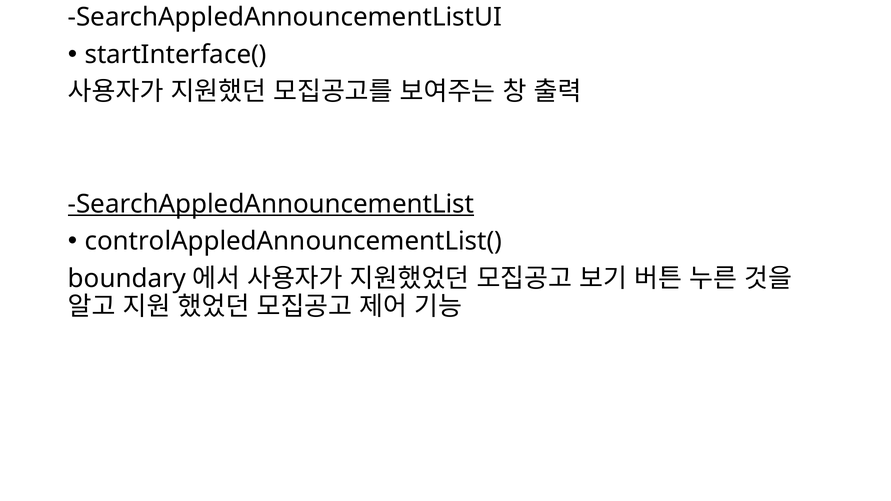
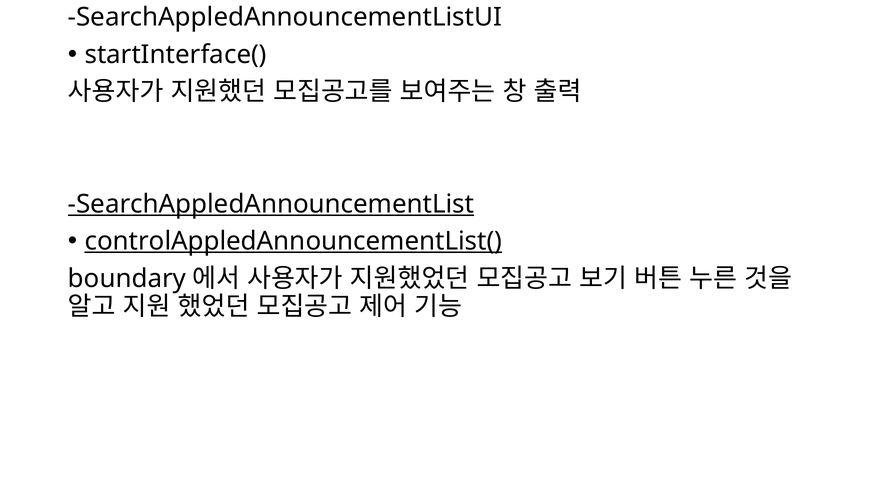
controlAppledAnnouncementList( underline: none -> present
